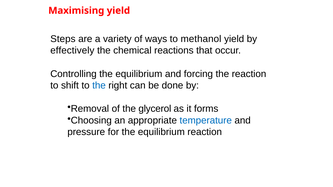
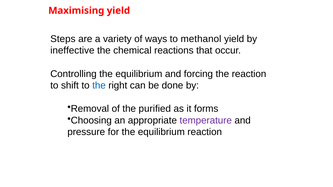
effectively: effectively -> ineffective
glycerol: glycerol -> purified
temperature colour: blue -> purple
